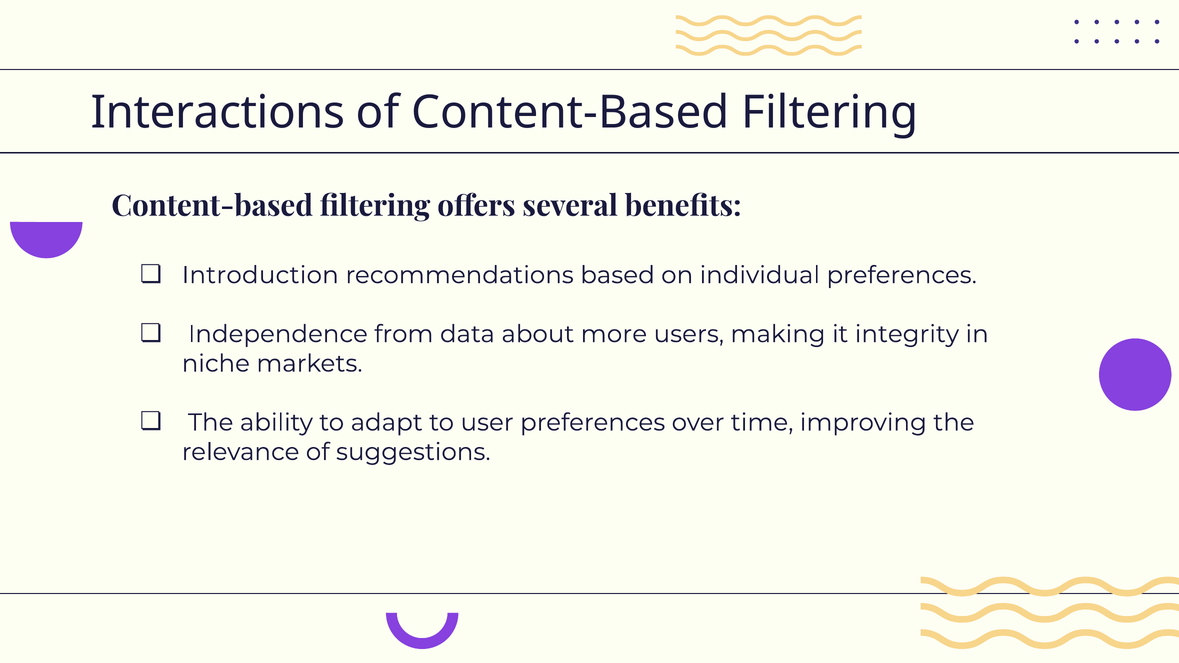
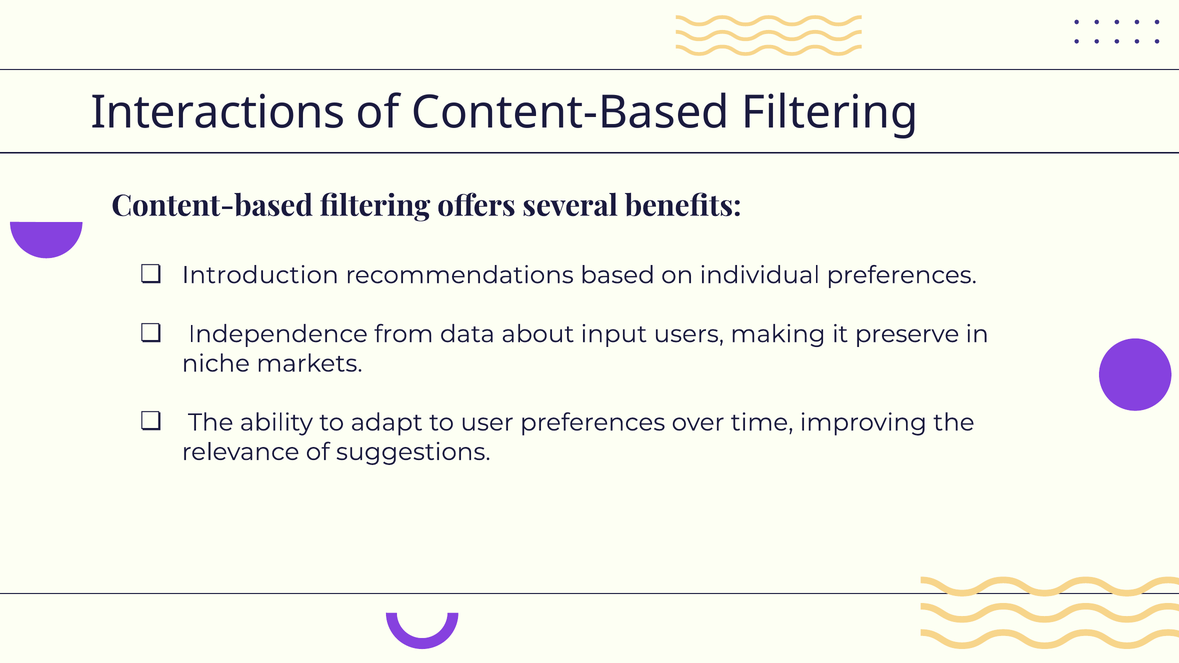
more: more -> input
integrity: integrity -> preserve
